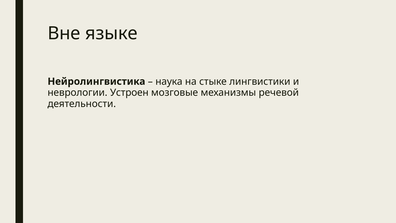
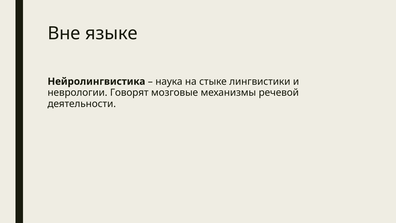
Устроен: Устроен -> Говорят
